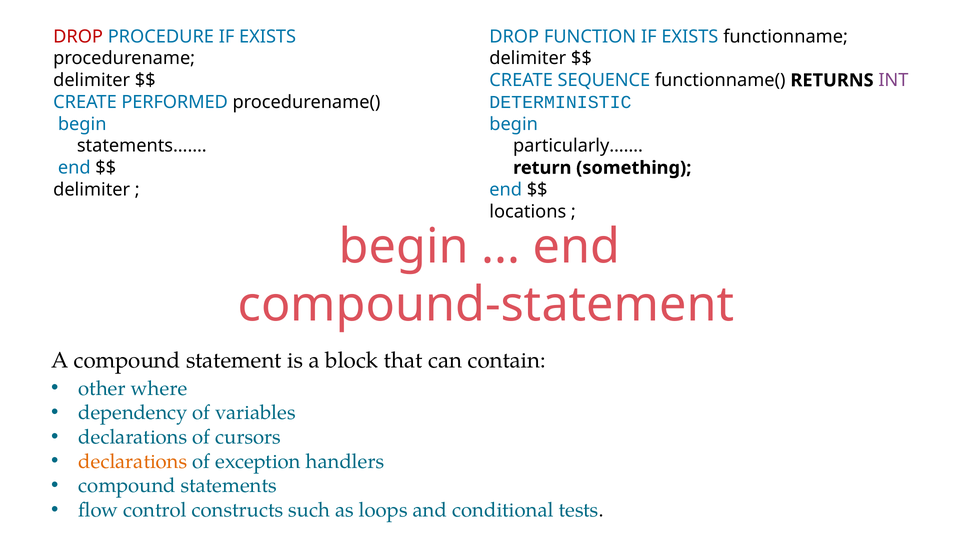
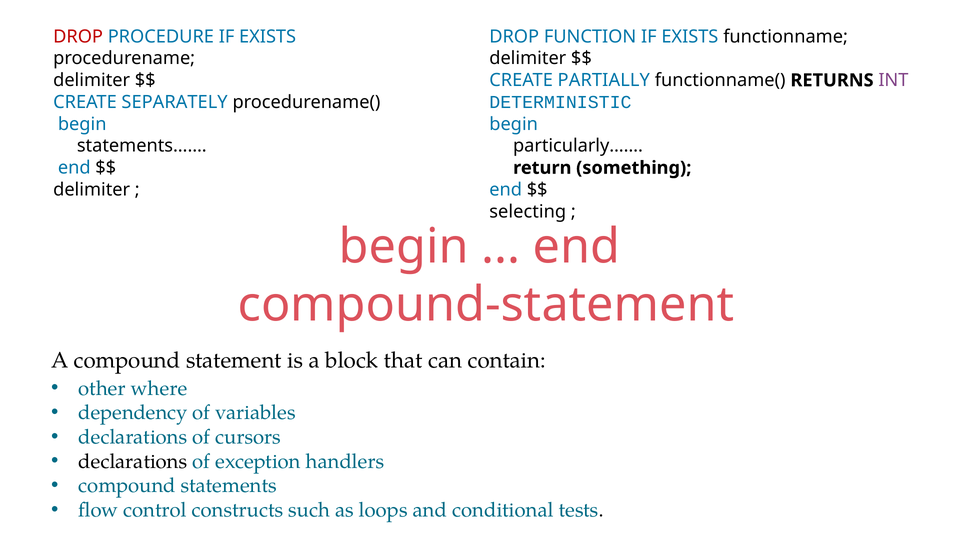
SEQUENCE: SEQUENCE -> PARTIALLY
PERFORMED: PERFORMED -> SEPARATELY
locations: locations -> selecting
declarations at (133, 461) colour: orange -> black
